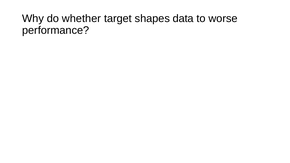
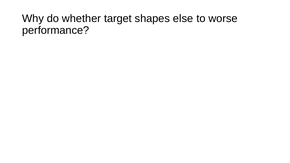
data: data -> else
